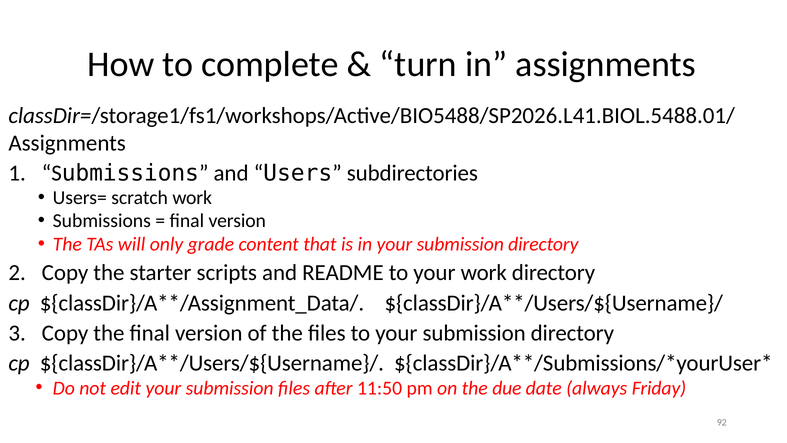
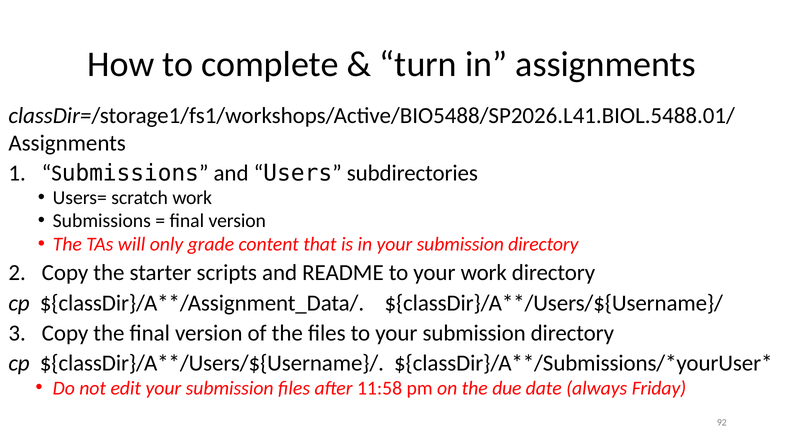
11:50: 11:50 -> 11:58
